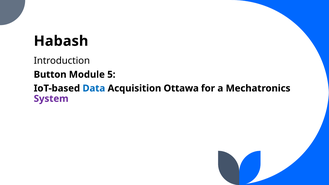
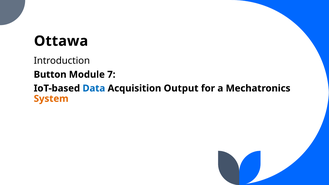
Habash: Habash -> Ottawa
5: 5 -> 7
Ottawa: Ottawa -> Output
System colour: purple -> orange
